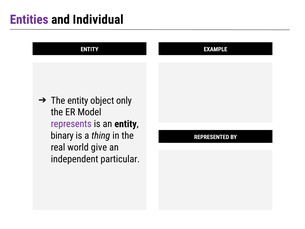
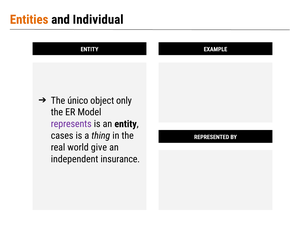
Entities colour: purple -> orange
The entity: entity -> único
binary: binary -> cases
particular: particular -> insurance
